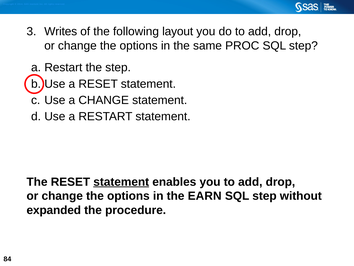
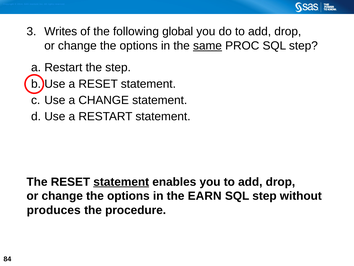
layout: layout -> global
same underline: none -> present
expanded: expanded -> produces
